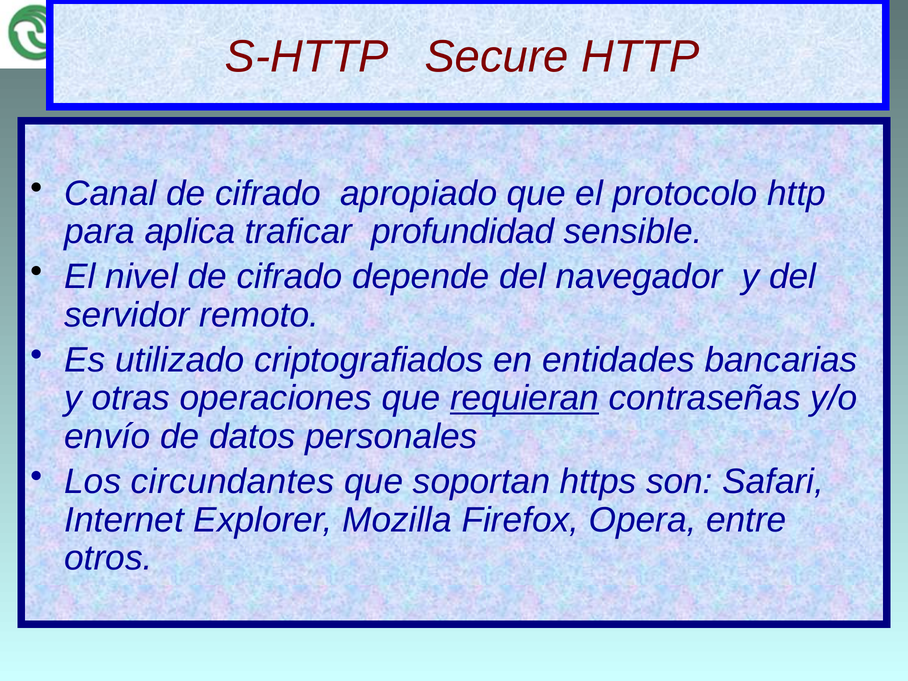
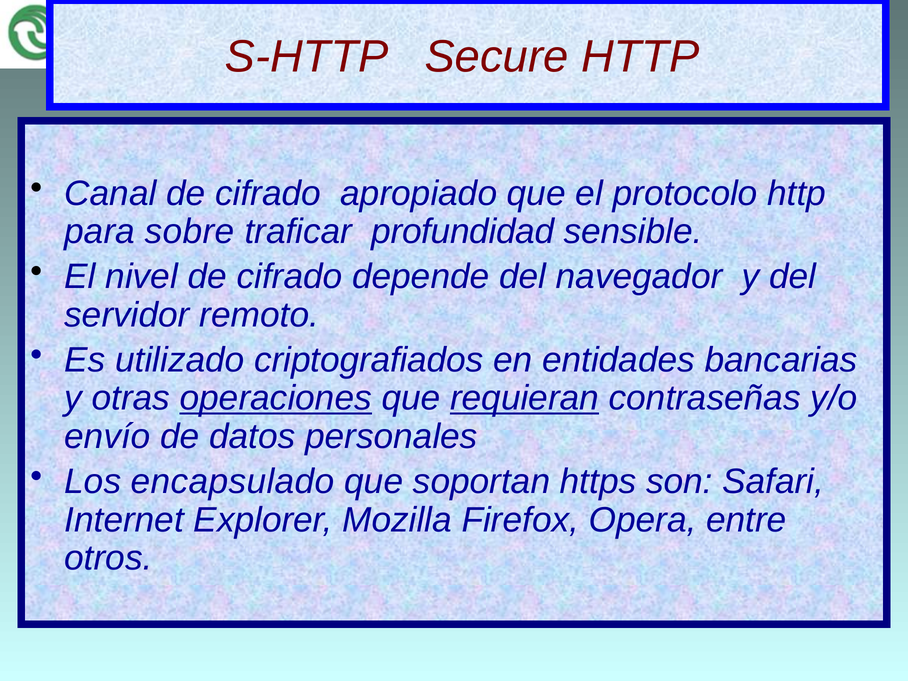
aplica: aplica -> sobre
operaciones underline: none -> present
circundantes: circundantes -> encapsulado
